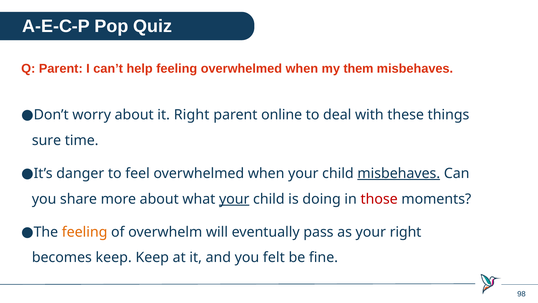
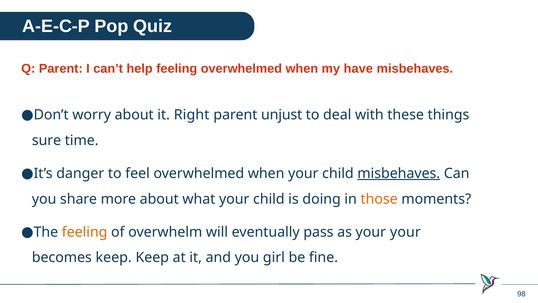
them: them -> have
online: online -> unjust
your at (234, 199) underline: present -> none
those colour: red -> orange
your right: right -> your
felt: felt -> girl
